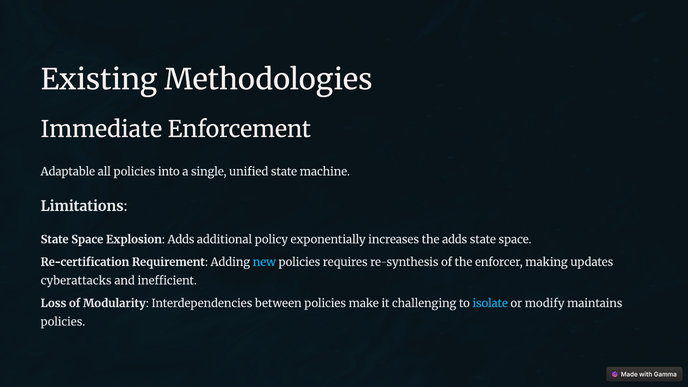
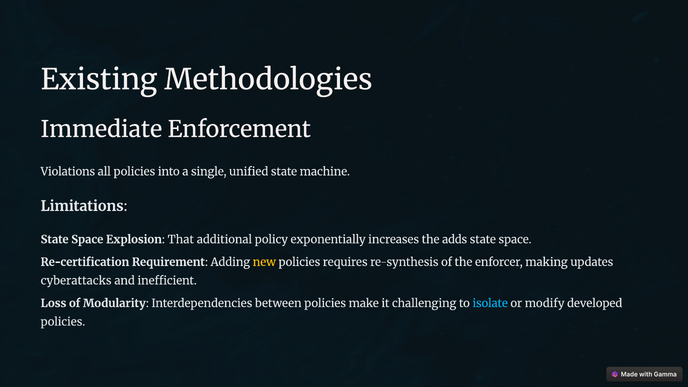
Adaptable: Adaptable -> Violations
Explosion Adds: Adds -> That
new colour: light blue -> yellow
maintains: maintains -> developed
